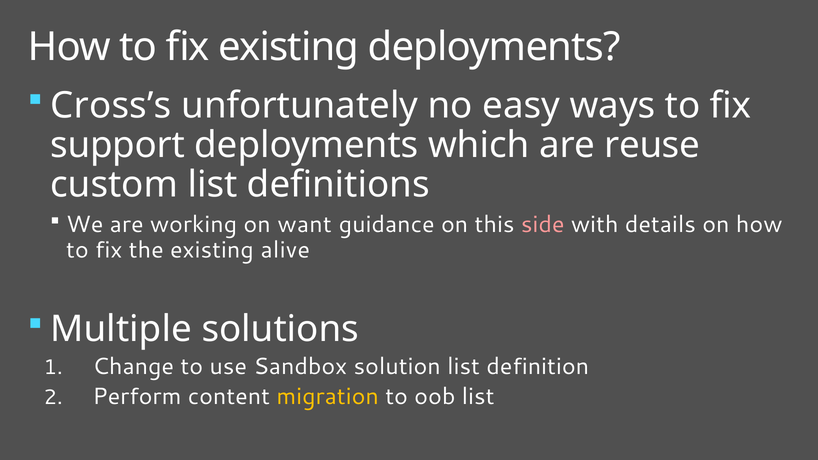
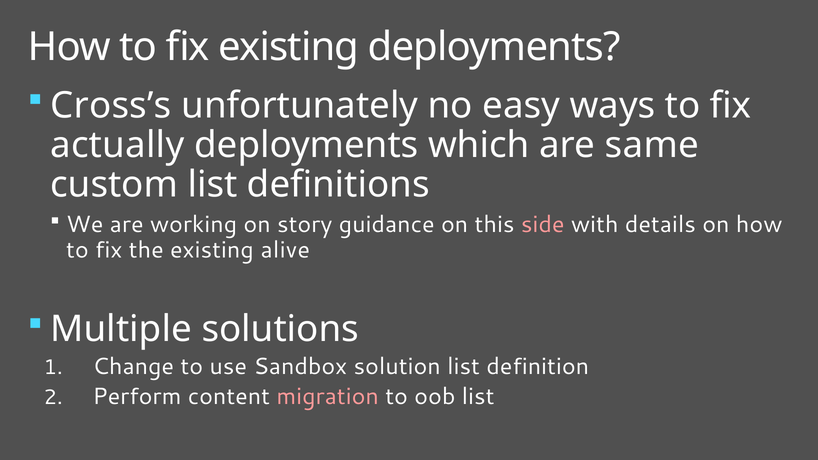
support: support -> actually
reuse: reuse -> same
want: want -> story
migration colour: yellow -> pink
